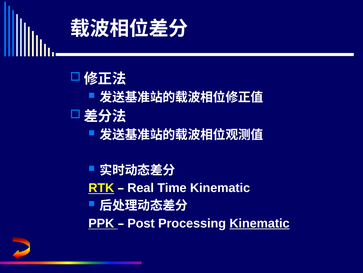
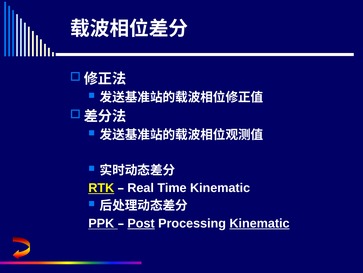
Post underline: none -> present
